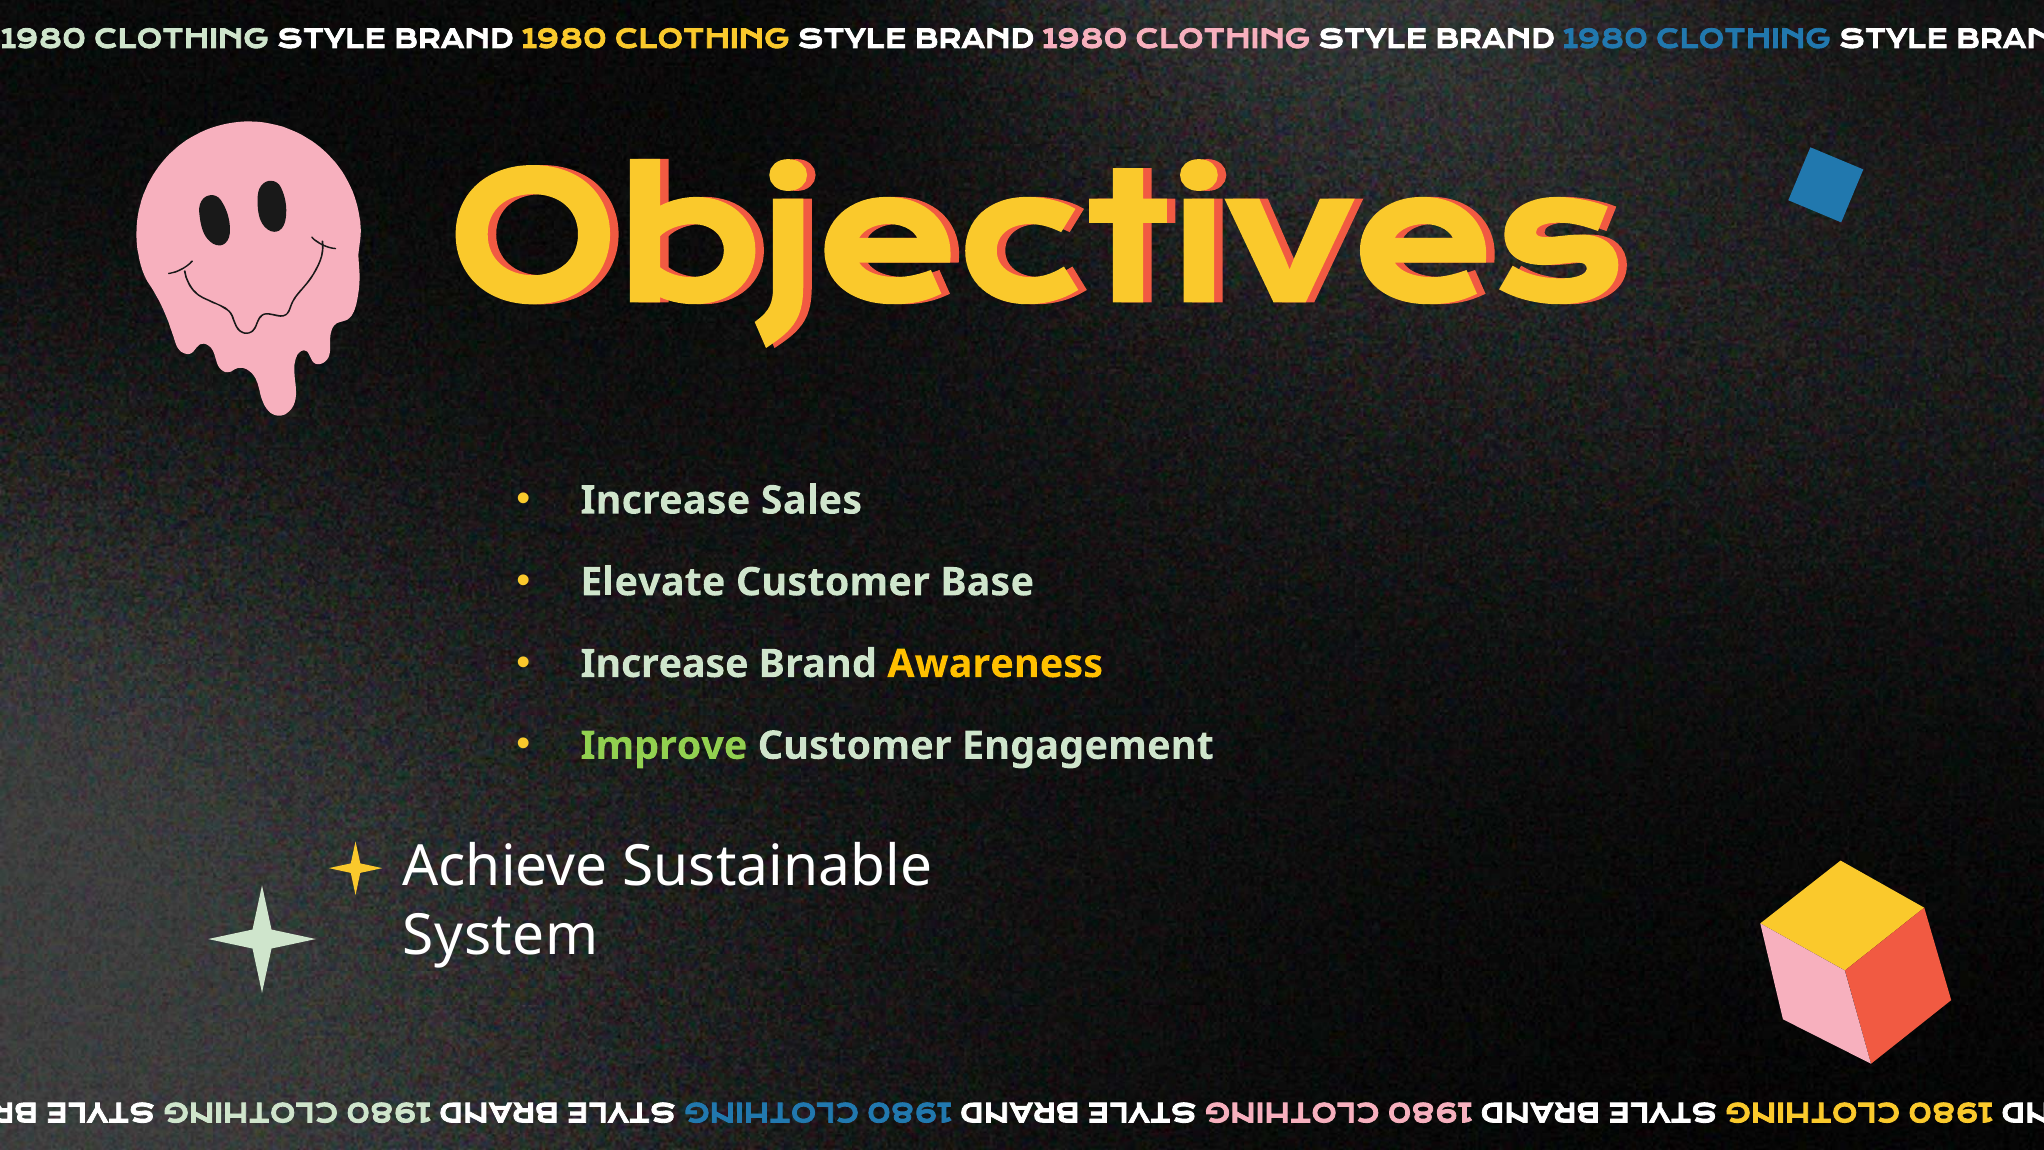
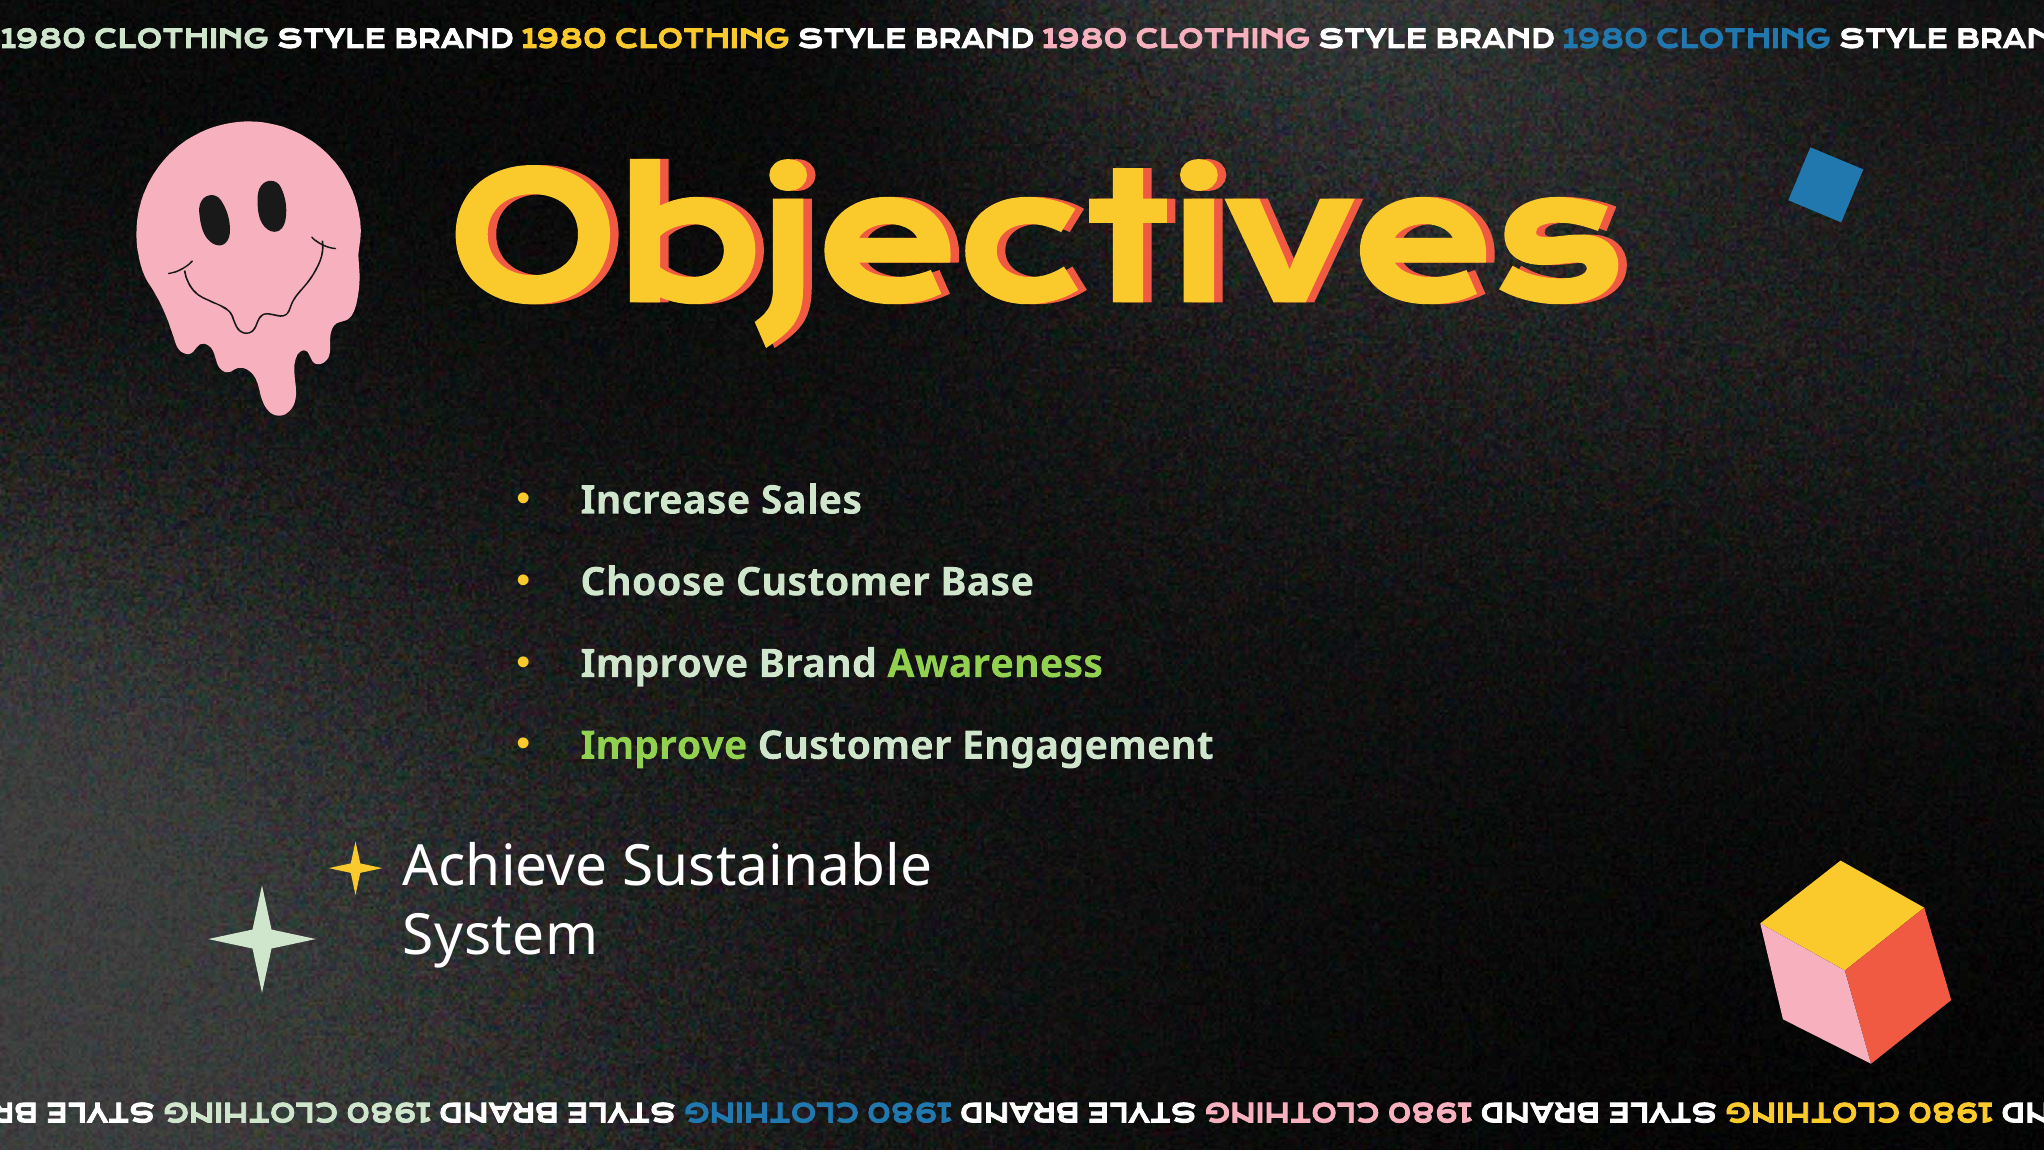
Elevate: Elevate -> Choose
Increase at (664, 664): Increase -> Improve
Awareness colour: yellow -> light green
